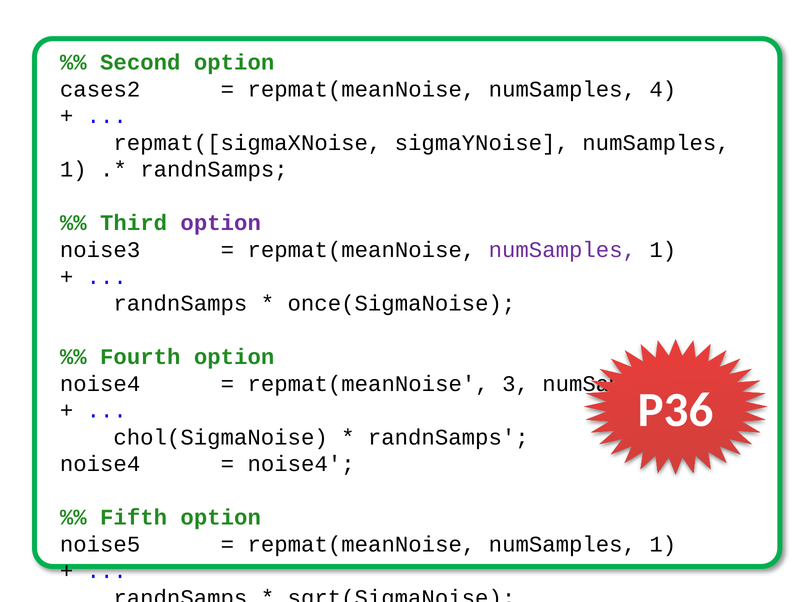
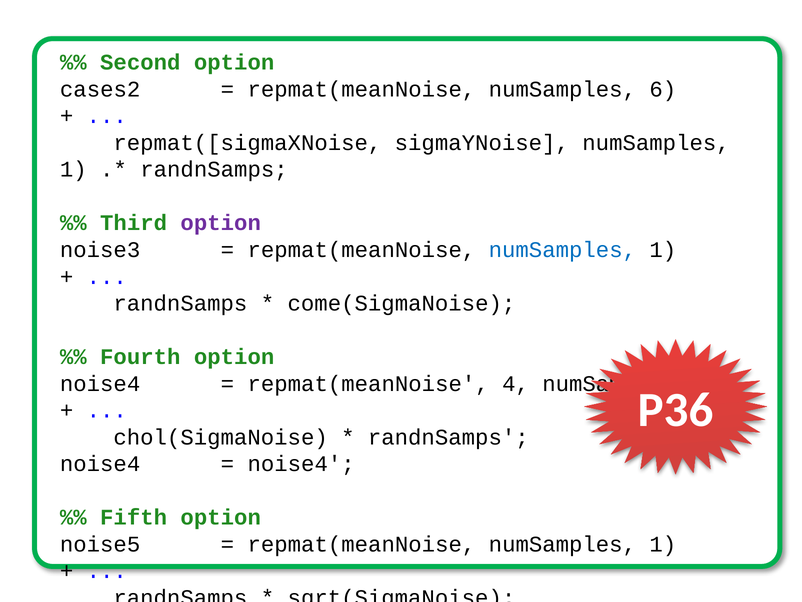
4: 4 -> 6
numSamples at (562, 250) colour: purple -> blue
once(SigmaNoise: once(SigmaNoise -> come(SigmaNoise
3: 3 -> 4
